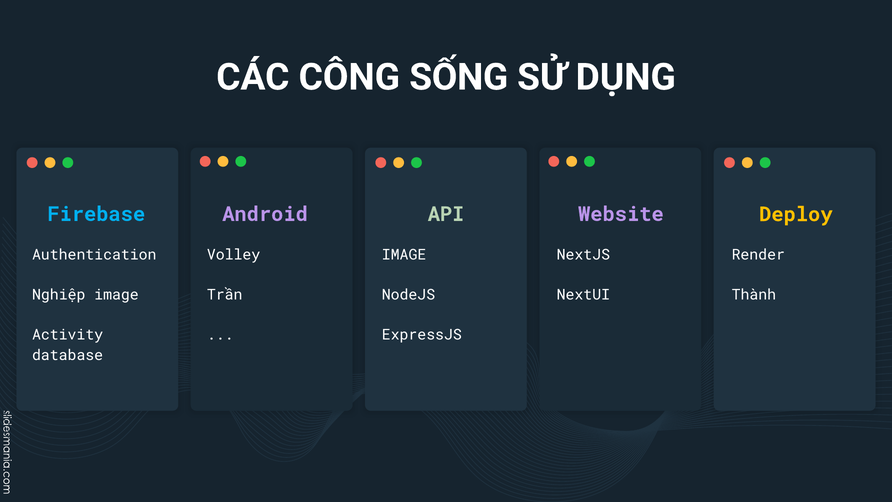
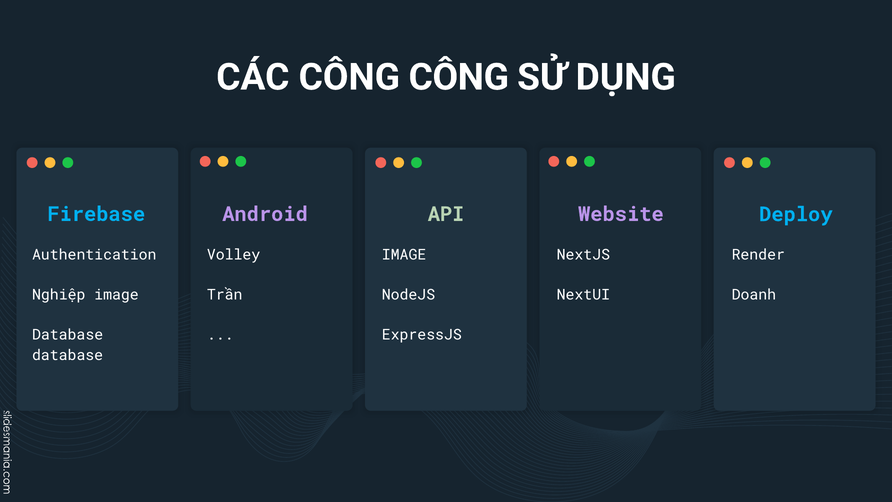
CÔNG SỐNG: SỐNG -> CÔNG
Deploy colour: yellow -> light blue
Thành: Thành -> Doanh
Activity at (68, 334): Activity -> Database
